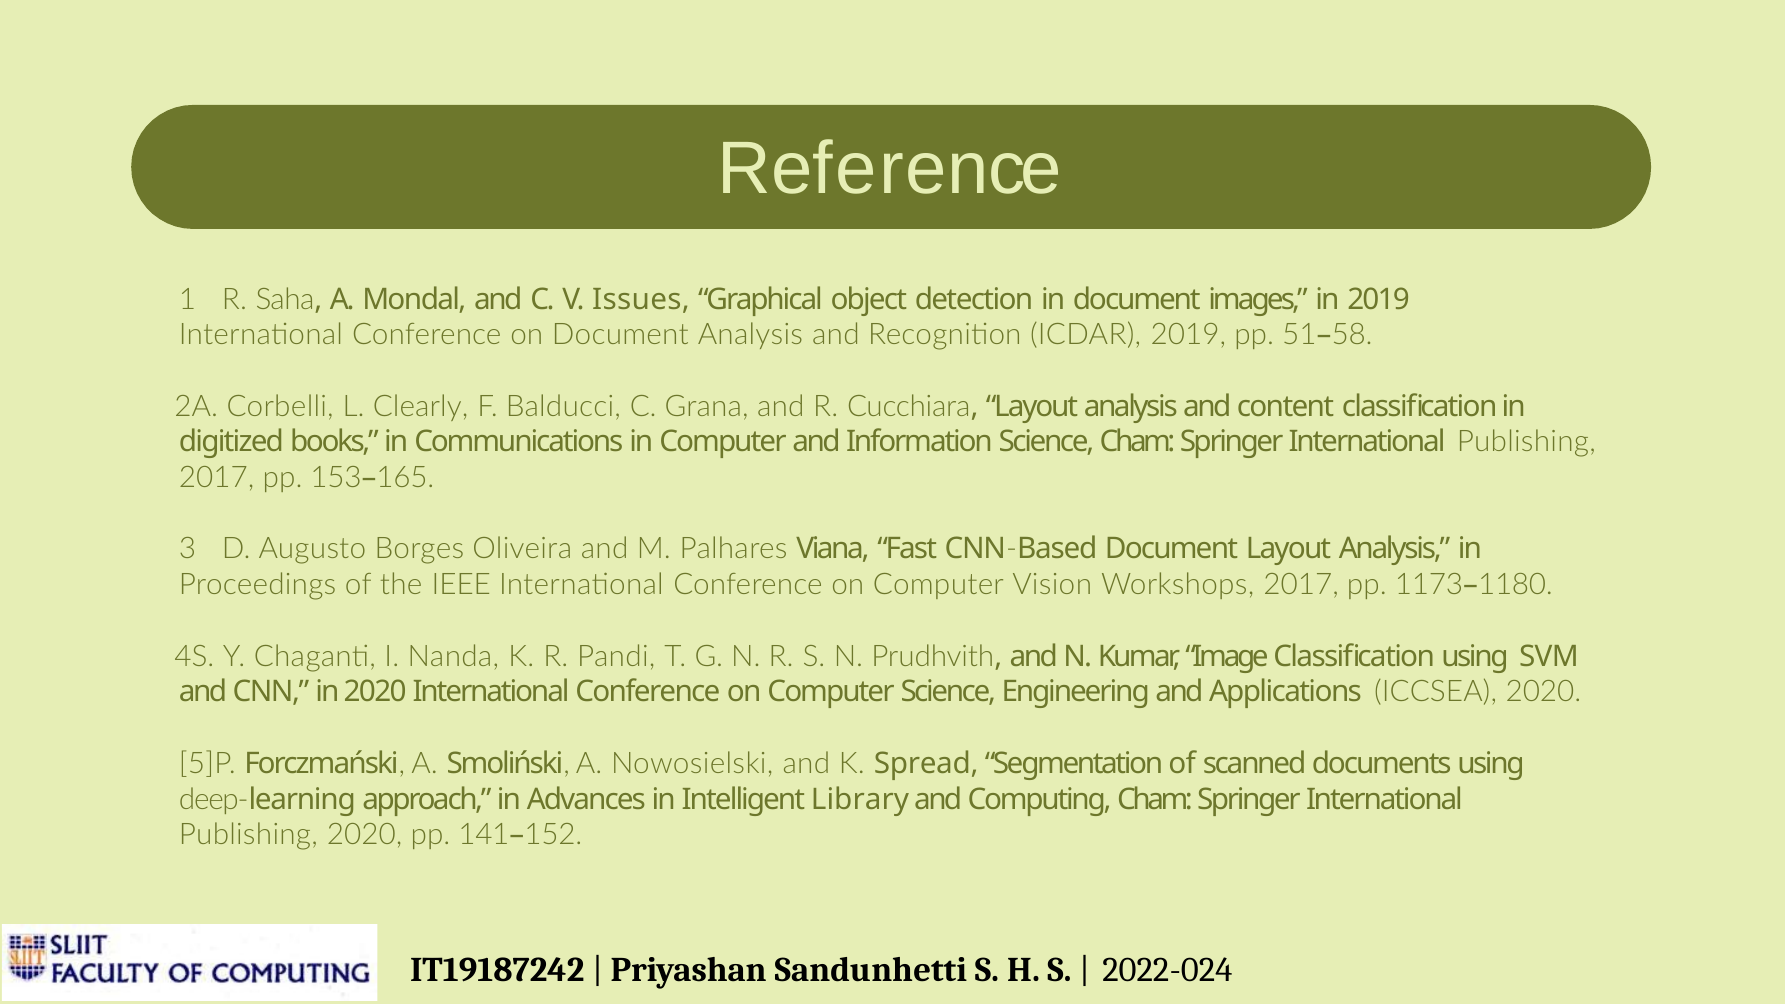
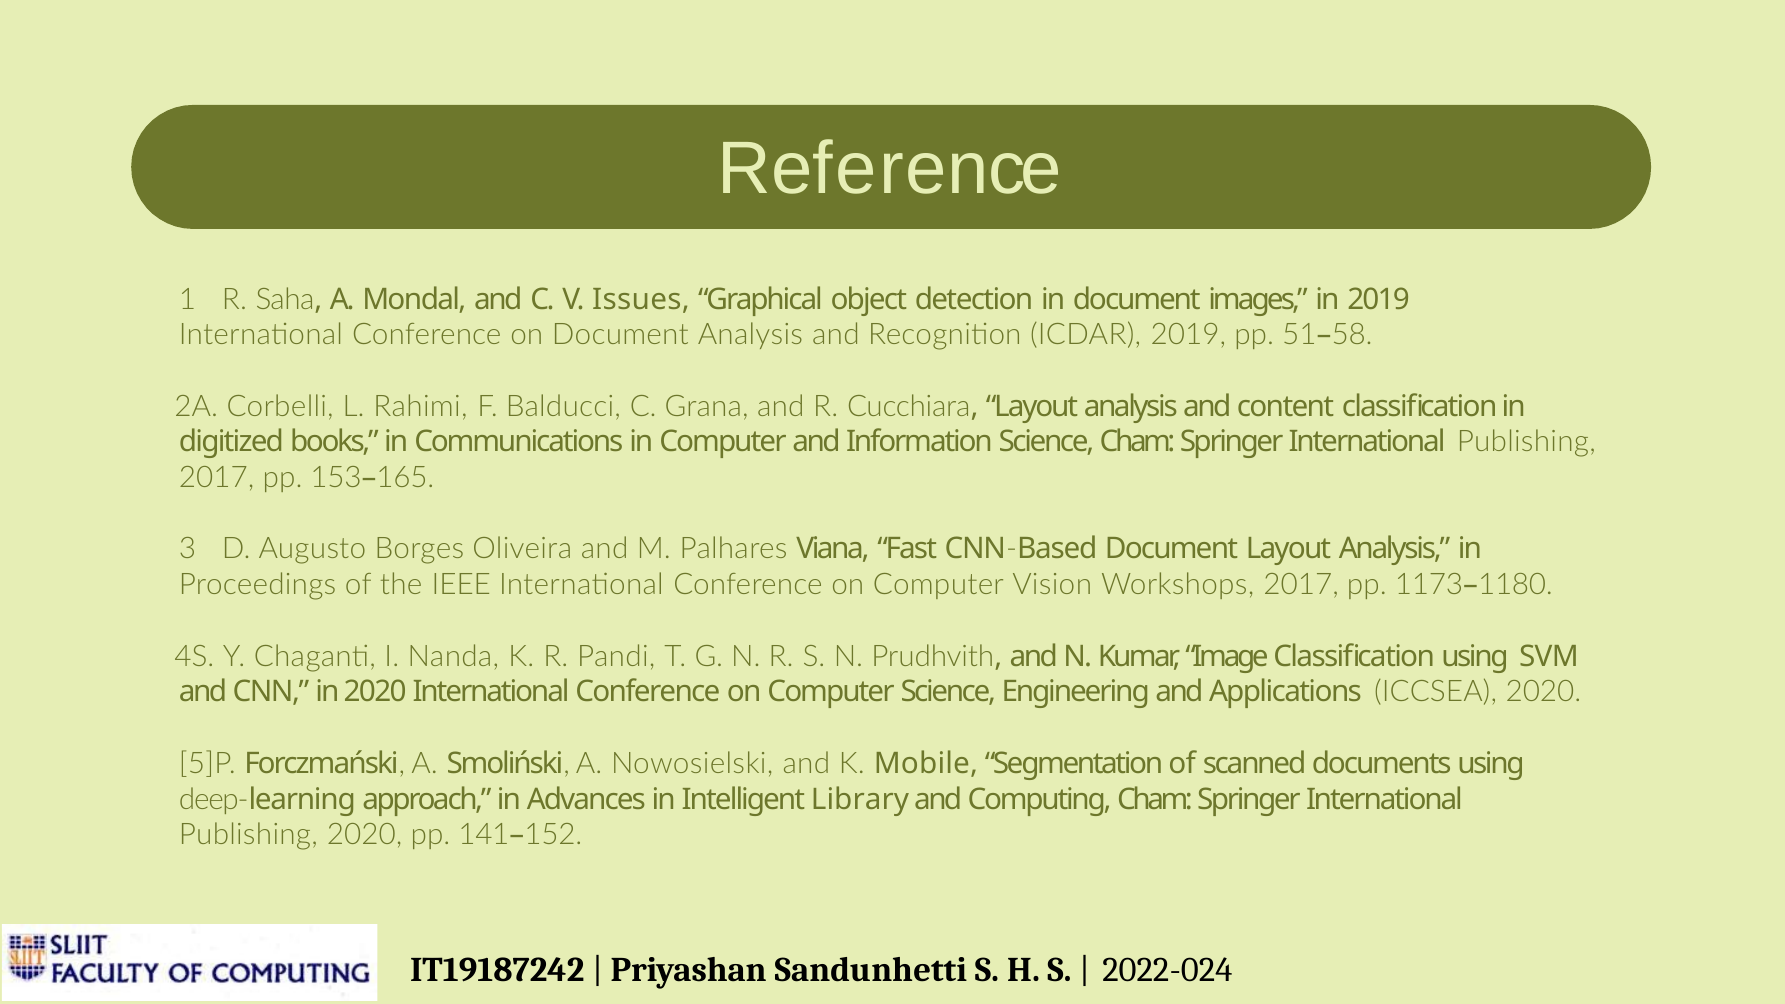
Clearly: Clearly -> Rahimi
Spread: Spread -> Mobile
